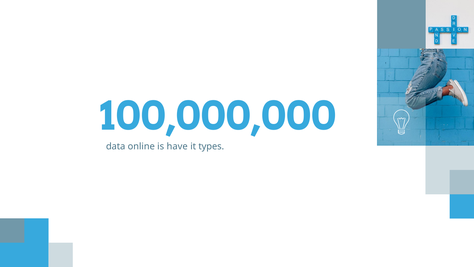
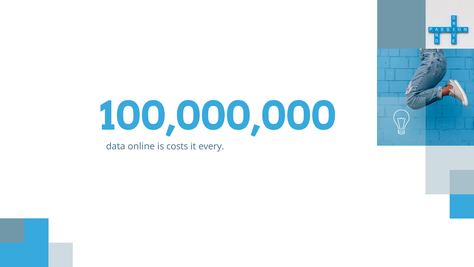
have: have -> costs
types: types -> every
